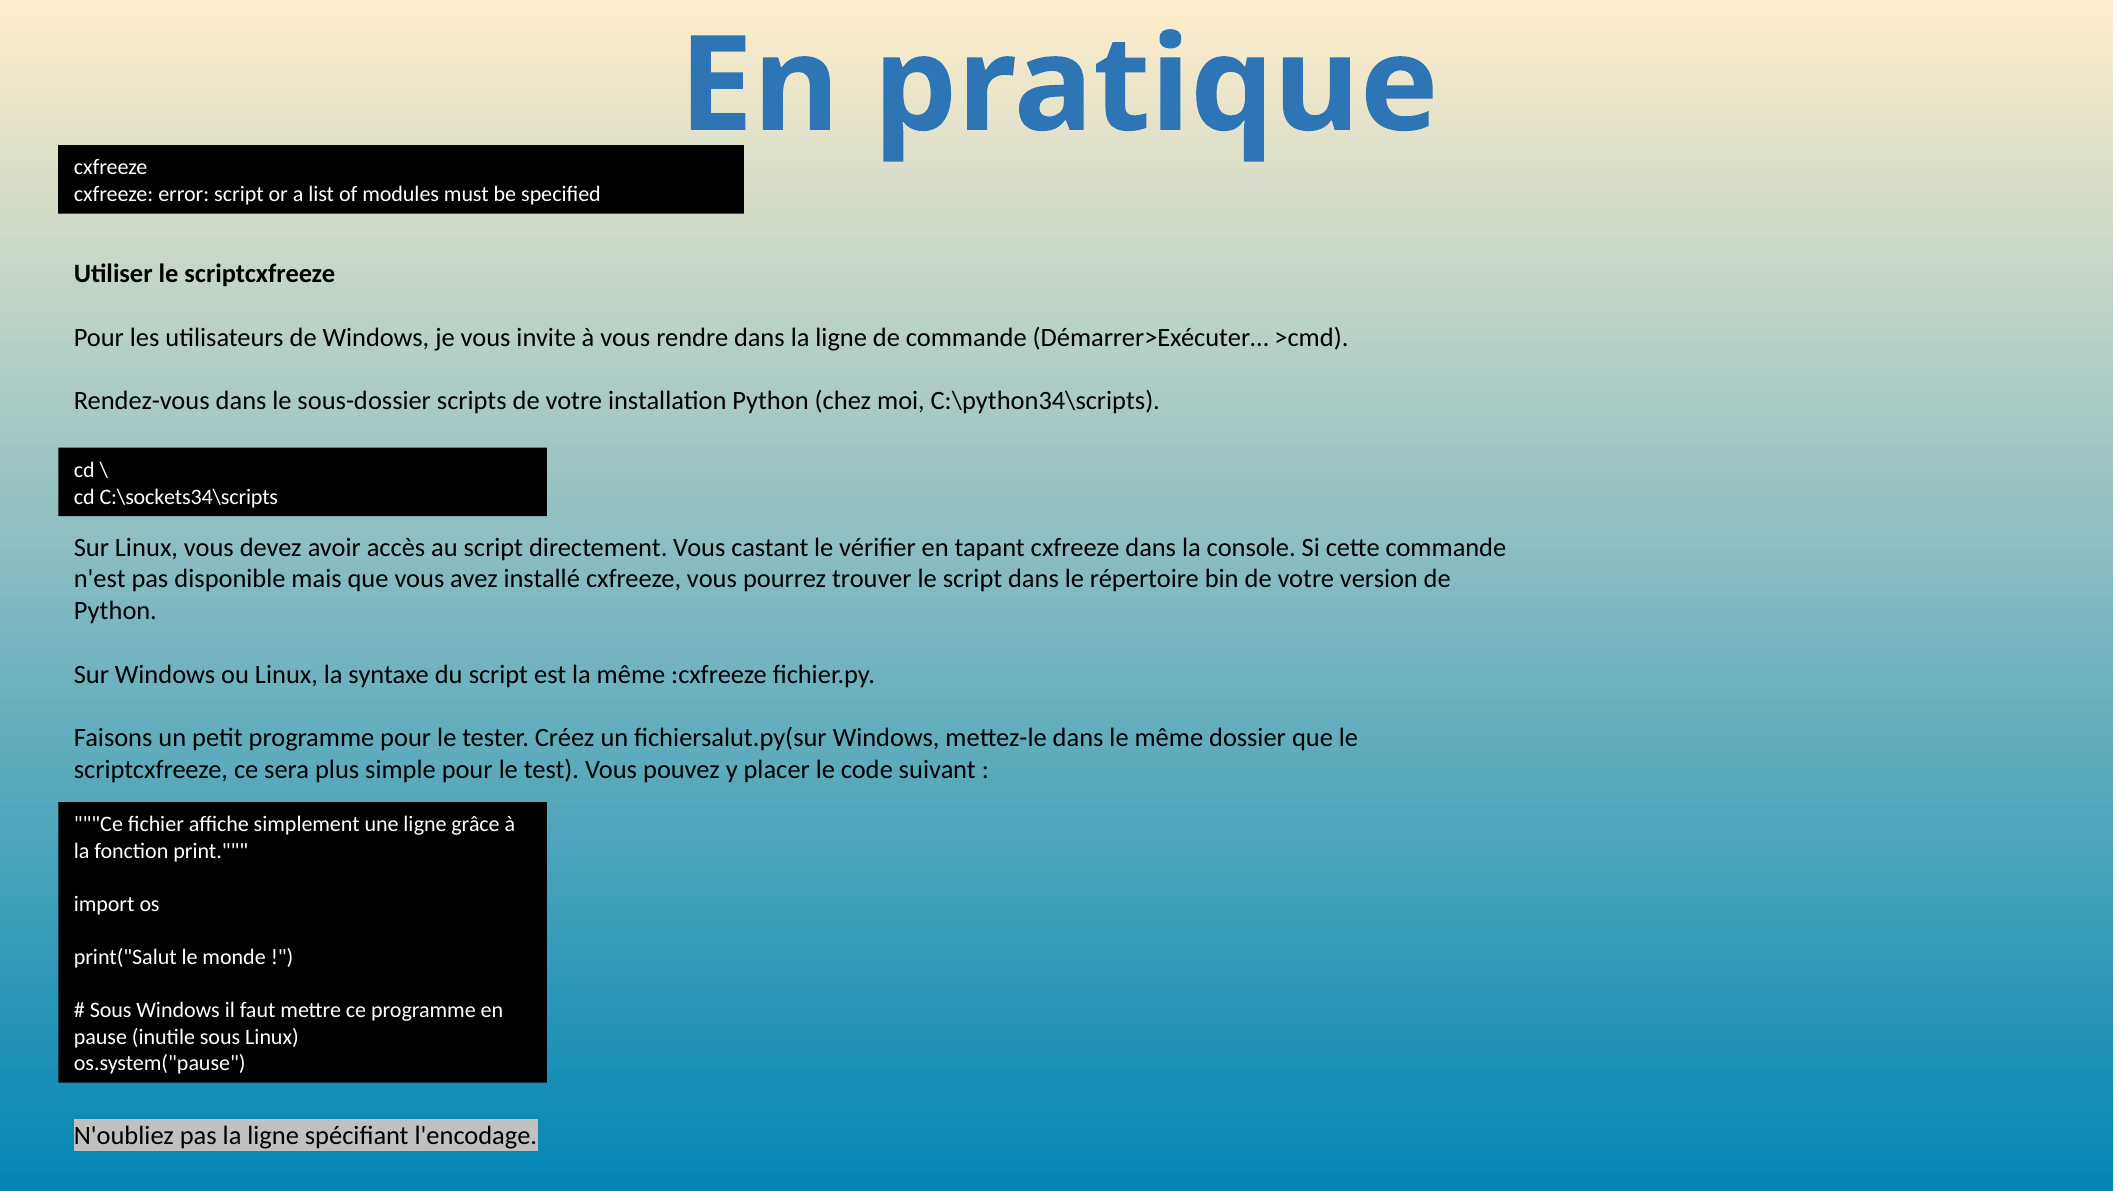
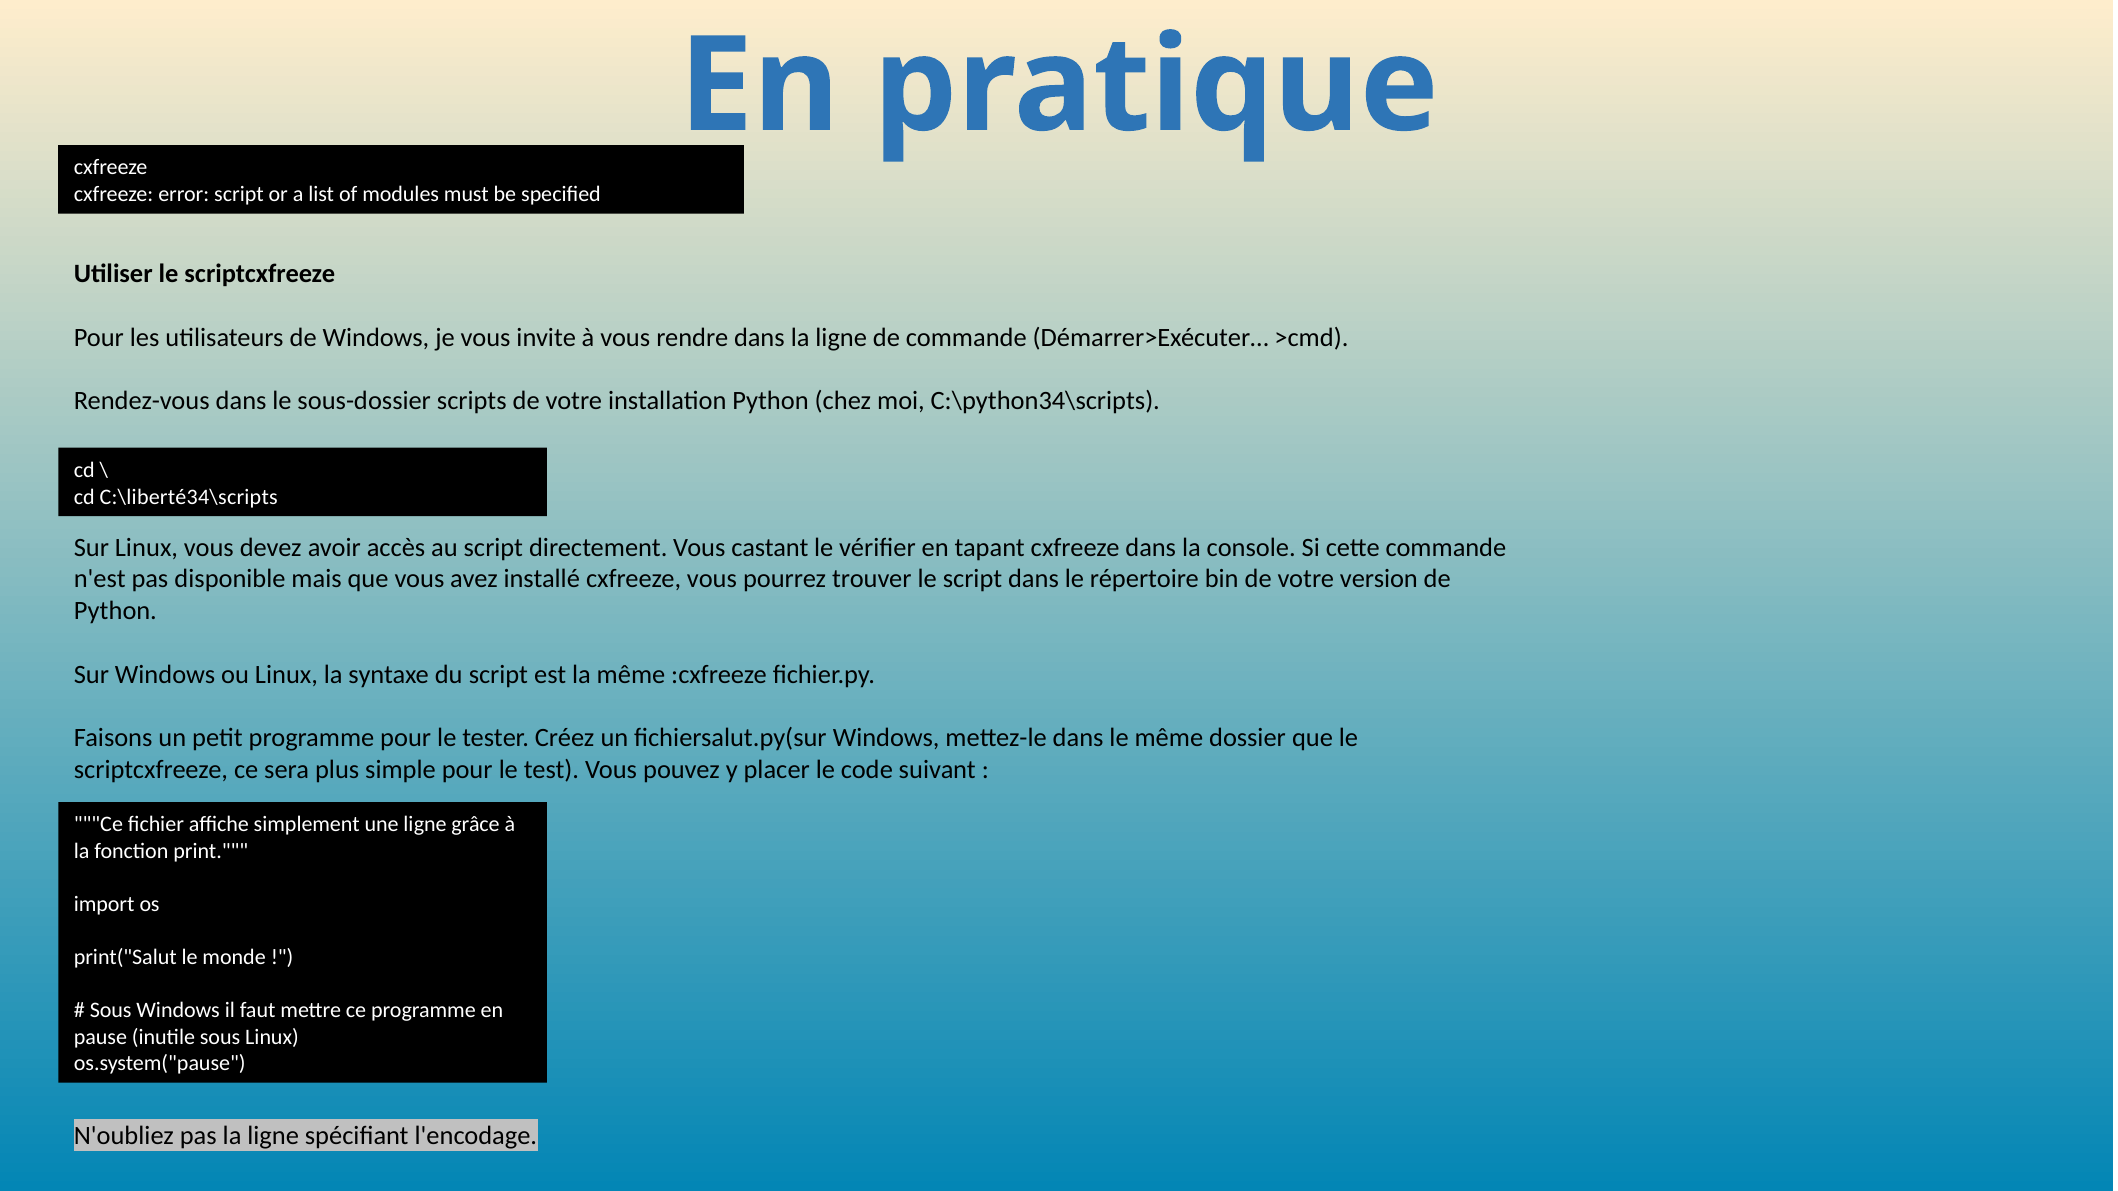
C:\sockets34\scripts: C:\sockets34\scripts -> C:\liberté34\scripts
